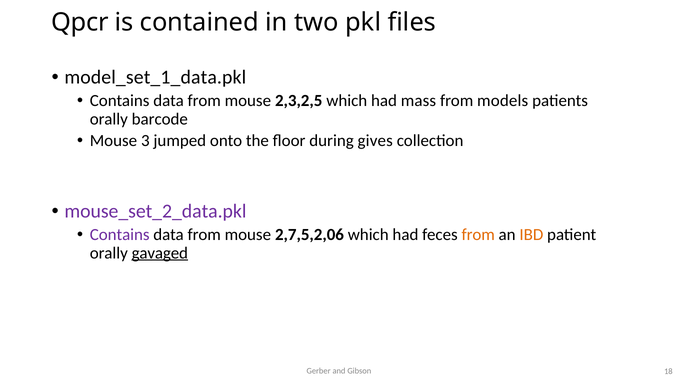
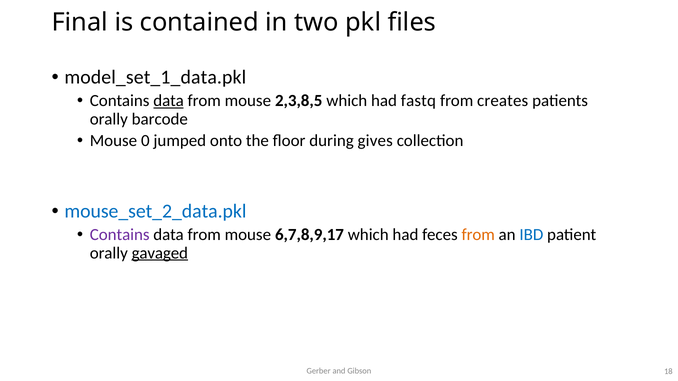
Qpcr: Qpcr -> Final
data at (169, 101) underline: none -> present
2,3,2,5: 2,3,2,5 -> 2,3,8,5
mass: mass -> fastq
models: models -> creates
3: 3 -> 0
mouse_set_2_data.pkl colour: purple -> blue
2,7,5,2,06: 2,7,5,2,06 -> 6,7,8,9,17
IBD colour: orange -> blue
